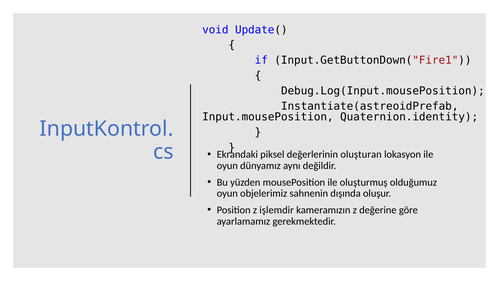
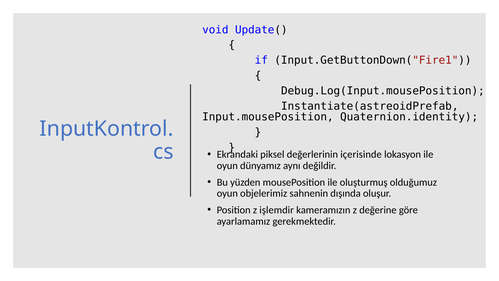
oluşturan: oluşturan -> içerisinde
